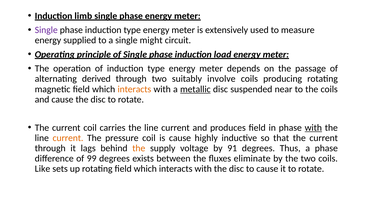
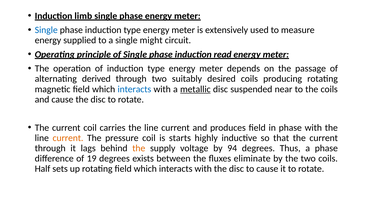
Single at (46, 30) colour: purple -> blue
load: load -> read
involve: involve -> desired
interacts at (134, 89) colour: orange -> blue
with at (313, 128) underline: present -> none
is cause: cause -> starts
91: 91 -> 94
99: 99 -> 19
Like: Like -> Half
